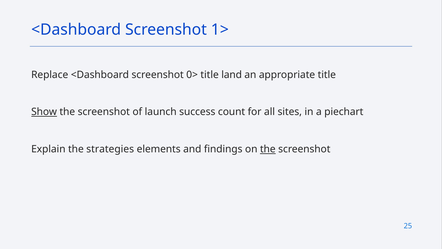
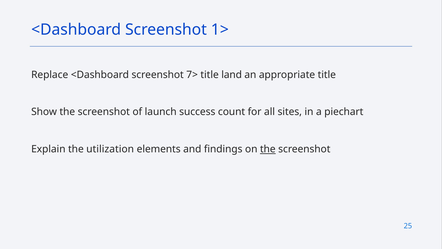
0>: 0> -> 7>
Show underline: present -> none
strategies: strategies -> utilization
